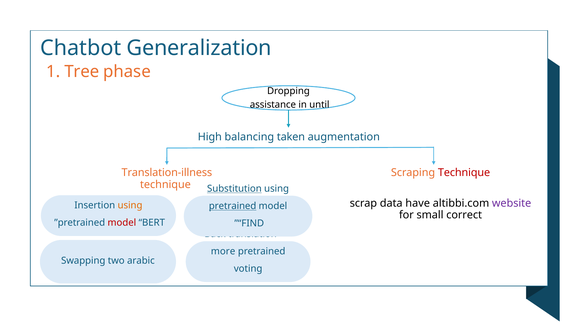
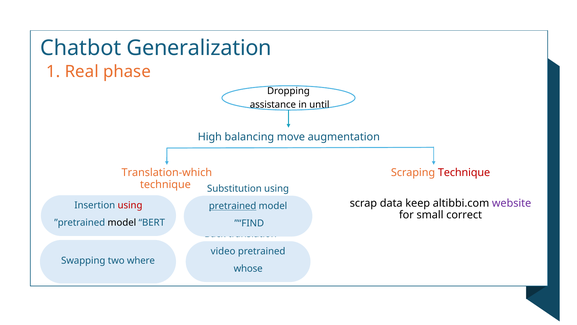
Tree: Tree -> Real
taken: taken -> move
Translation-illness: Translation-illness -> Translation-which
Substitution underline: present -> none
have: have -> keep
using at (130, 205) colour: orange -> red
model at (122, 222) colour: red -> black
more: more -> video
arabic: arabic -> where
voting: voting -> whose
